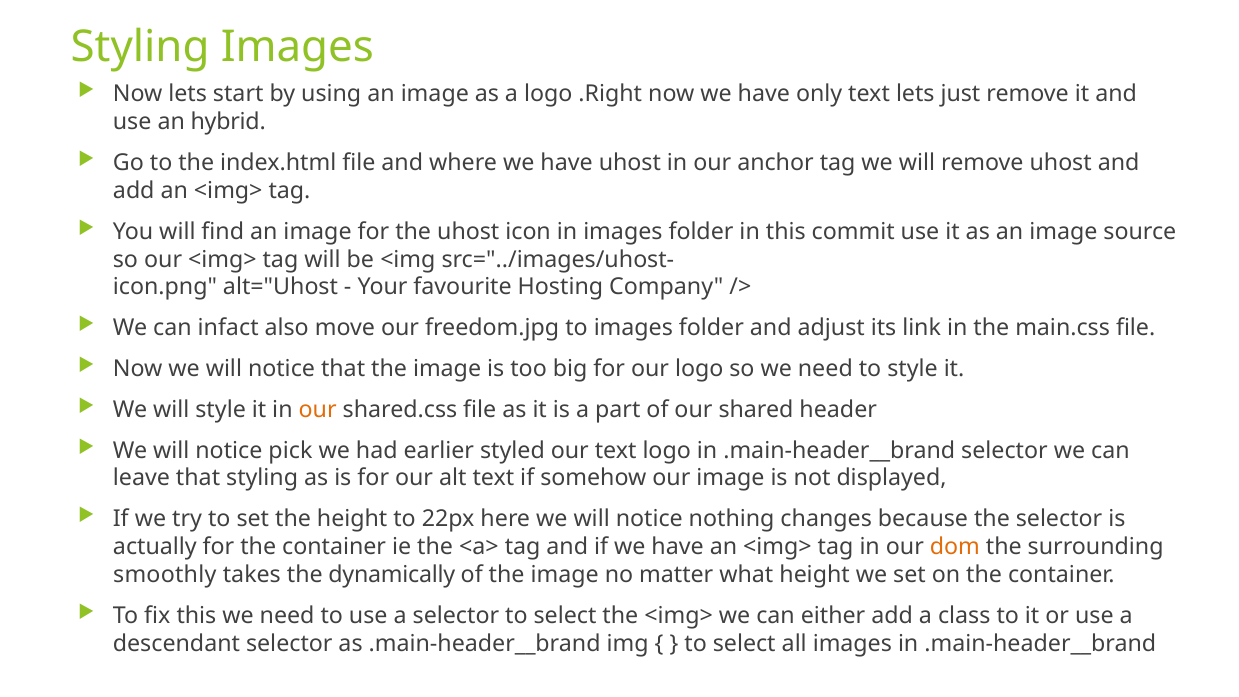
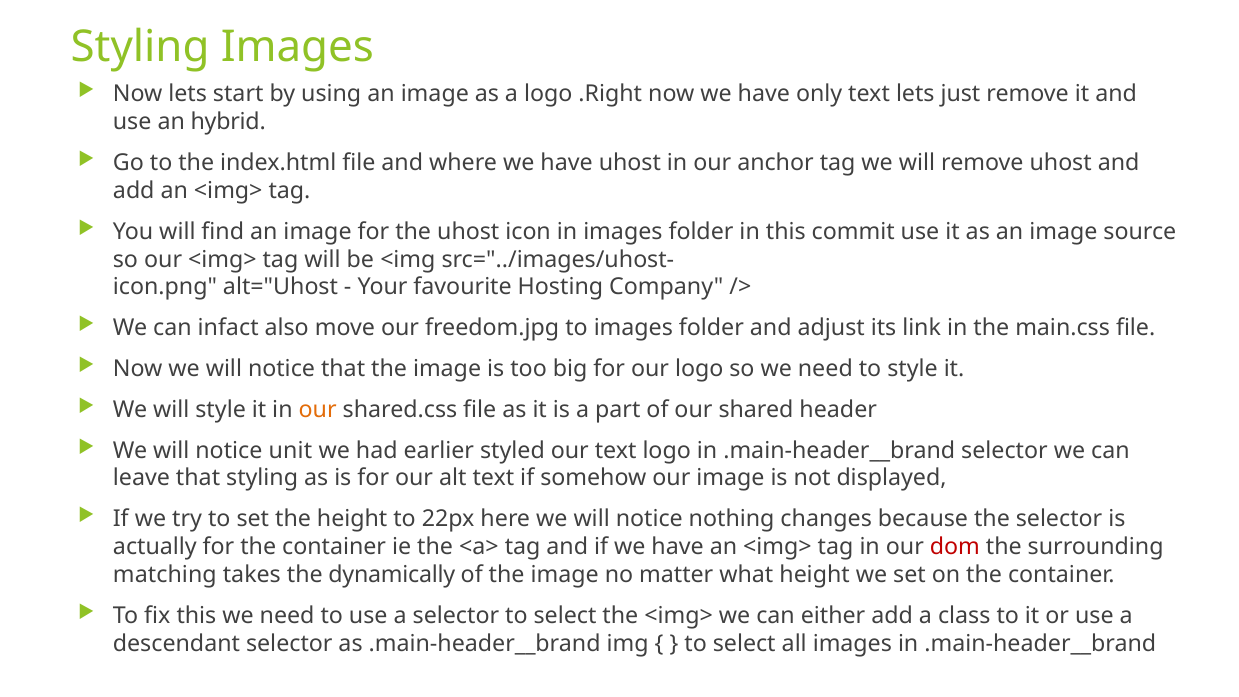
pick: pick -> unit
dom colour: orange -> red
smoothly: smoothly -> matching
